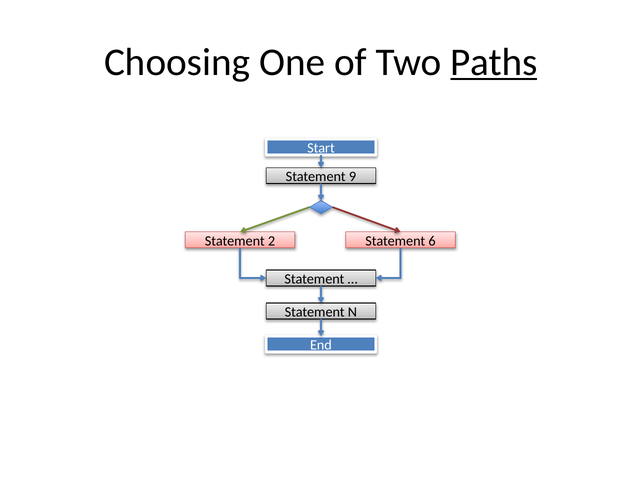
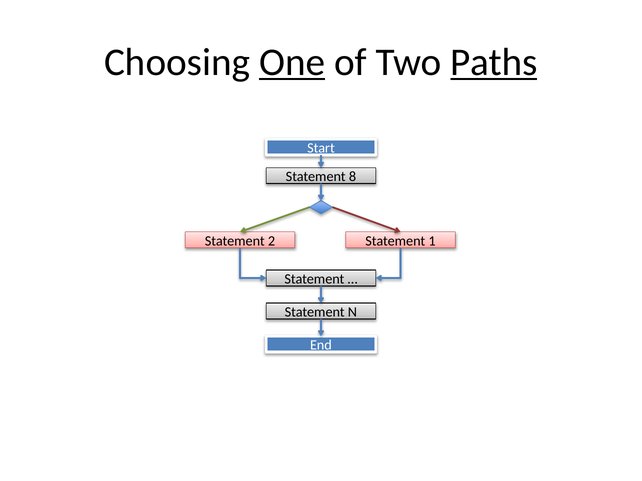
One underline: none -> present
9: 9 -> 8
6: 6 -> 1
